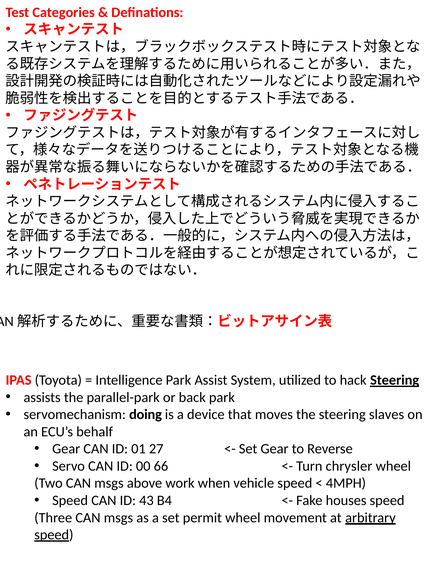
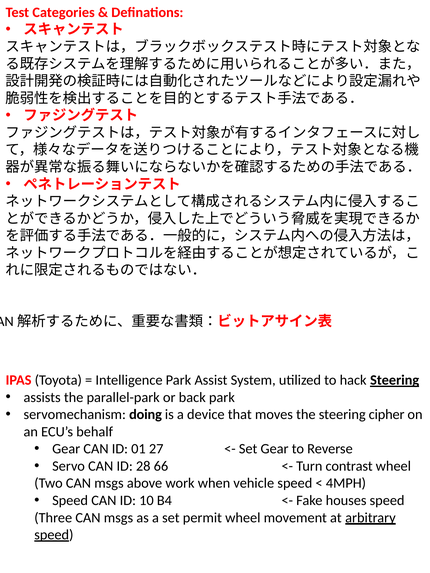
slaves: slaves -> cipher
00: 00 -> 28
chrysler: chrysler -> contrast
43: 43 -> 10
